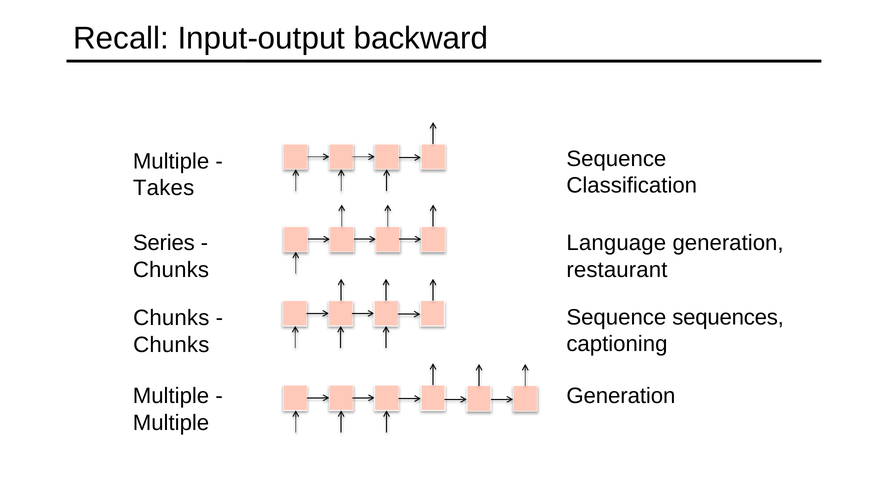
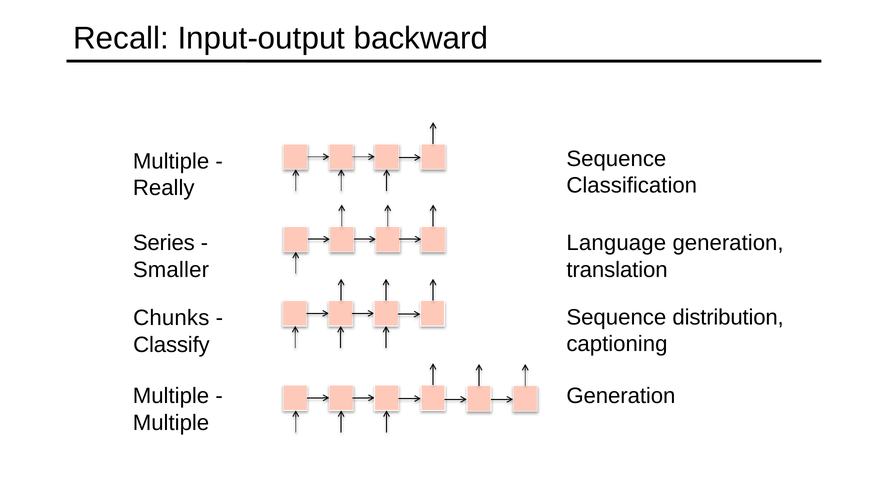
Takes: Takes -> Really
Chunks at (171, 269): Chunks -> Smaller
restaurant: restaurant -> translation
sequences: sequences -> distribution
Chunks at (171, 344): Chunks -> Classify
